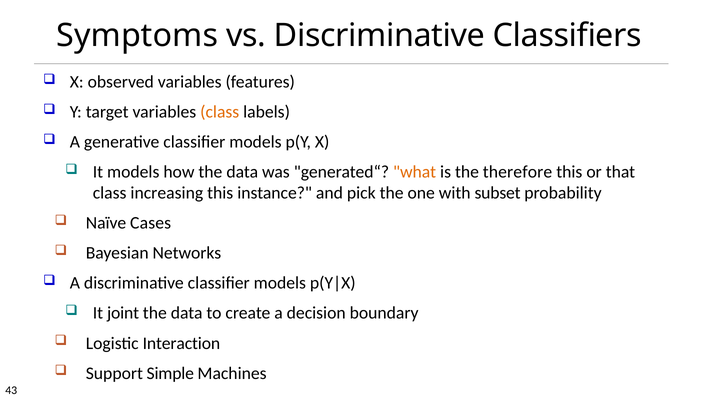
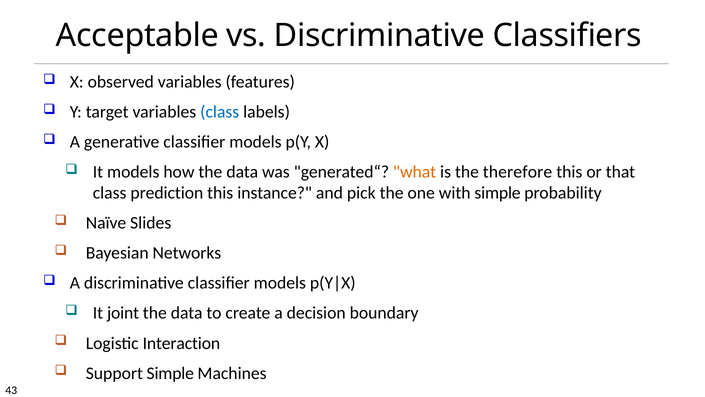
Symptoms: Symptoms -> Acceptable
class at (220, 112) colour: orange -> blue
increasing: increasing -> prediction
with subset: subset -> simple
Cases: Cases -> Slides
